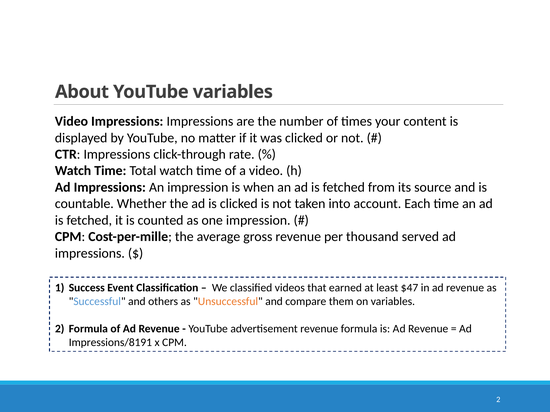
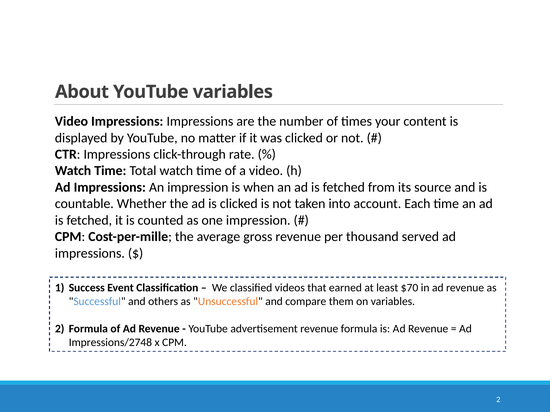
$47: $47 -> $70
Impressions/8191: Impressions/8191 -> Impressions/2748
